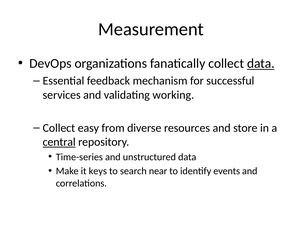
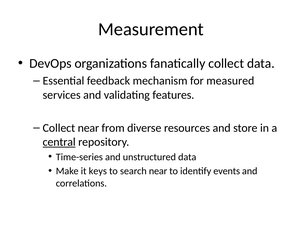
data at (261, 63) underline: present -> none
successful: successful -> measured
working: working -> features
Collect easy: easy -> near
